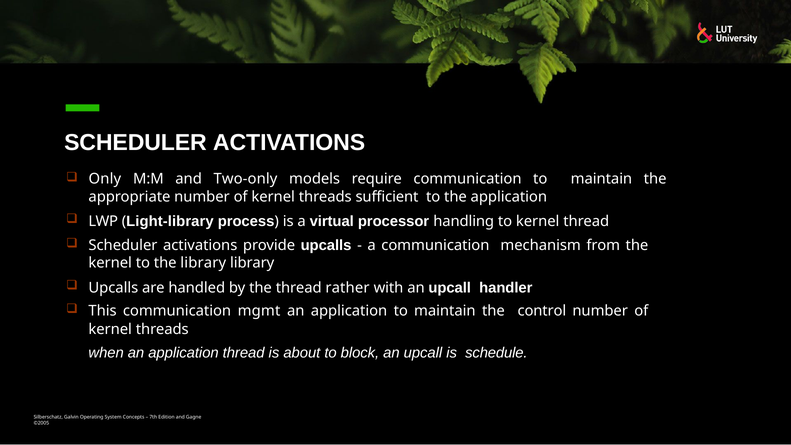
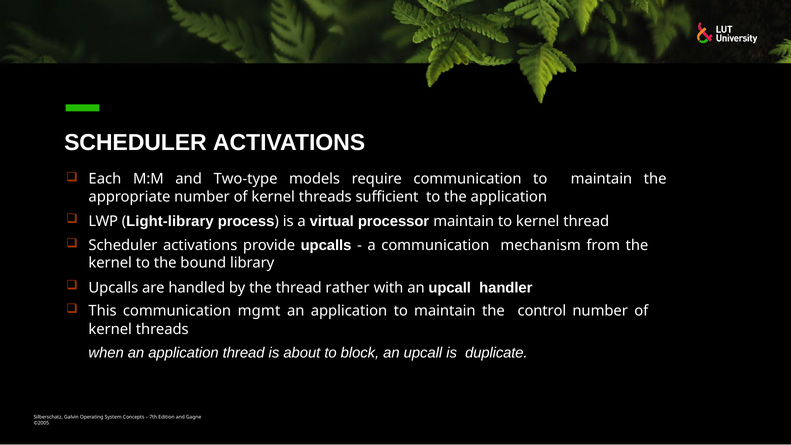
Only: Only -> Each
Two-only: Two-only -> Two-type
processor handling: handling -> maintain
the library: library -> bound
schedule: schedule -> duplicate
